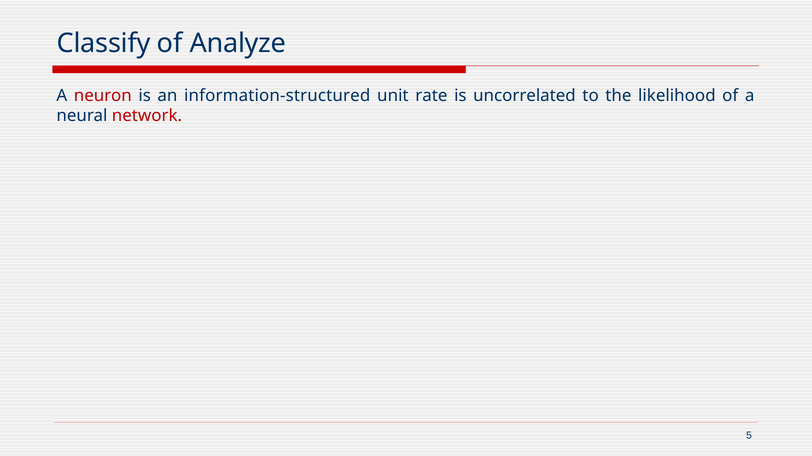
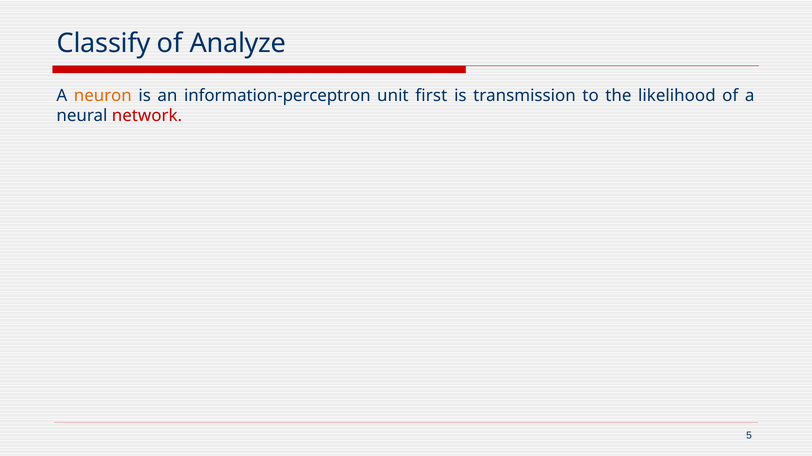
neuron colour: red -> orange
information-structured: information-structured -> information-perceptron
rate: rate -> first
uncorrelated: uncorrelated -> transmission
